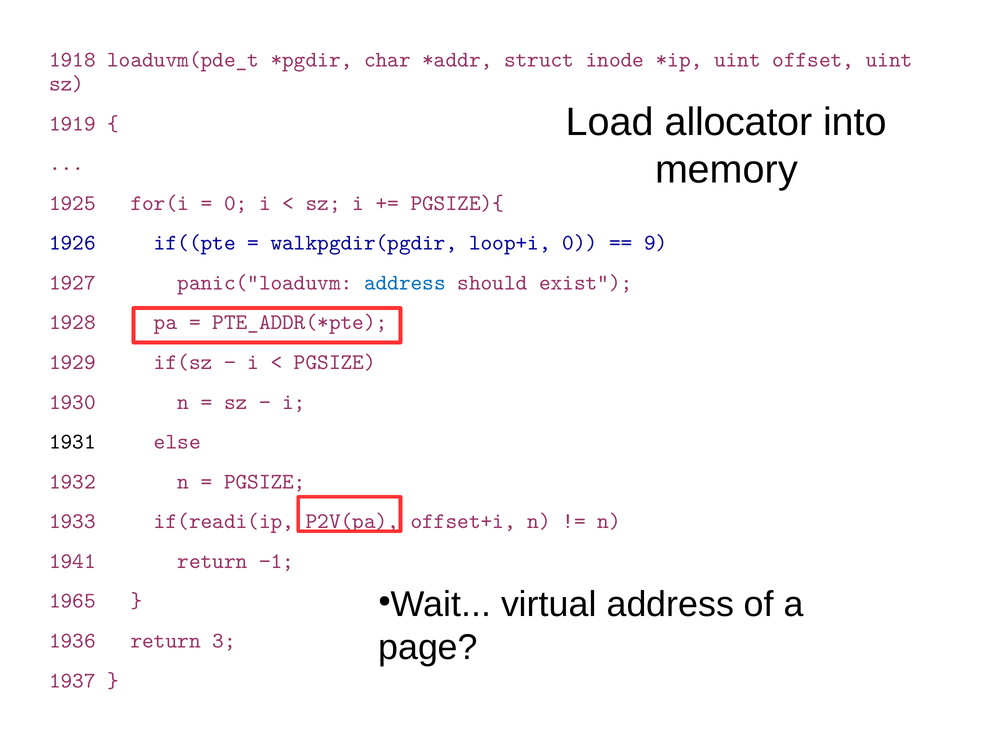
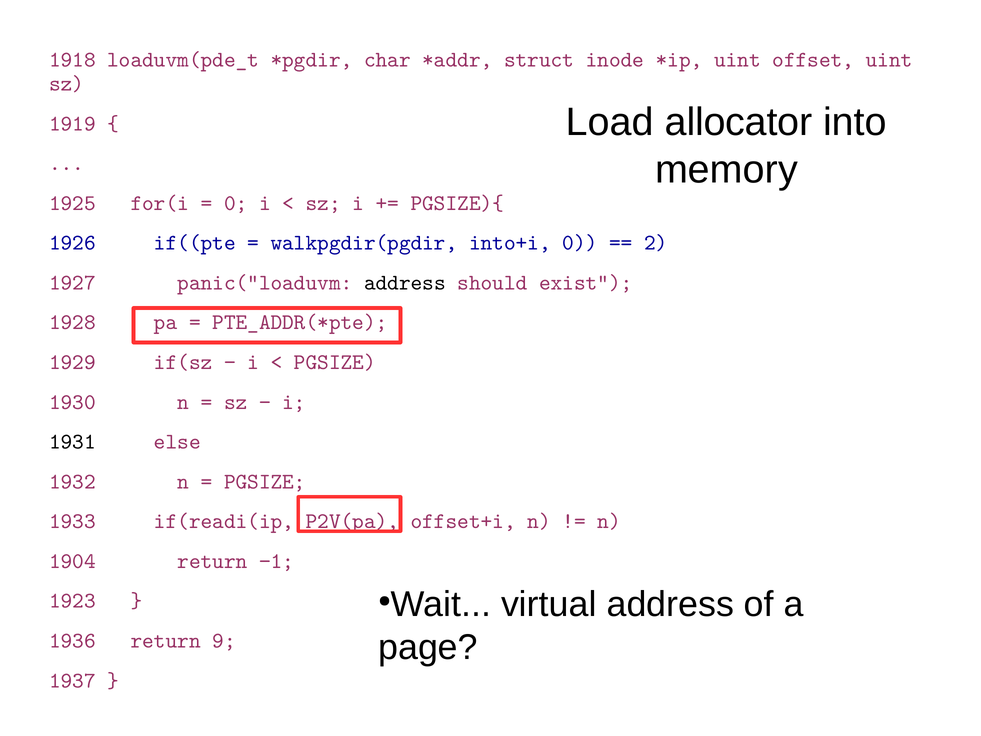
loop+i: loop+i -> into+i
9: 9 -> 2
address at (405, 282) colour: blue -> black
1941: 1941 -> 1904
1965: 1965 -> 1923
3: 3 -> 9
